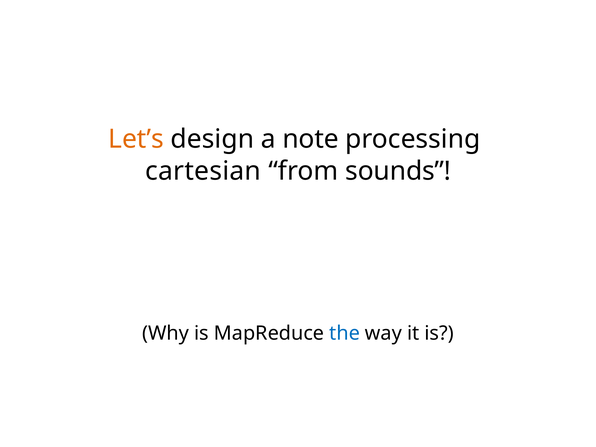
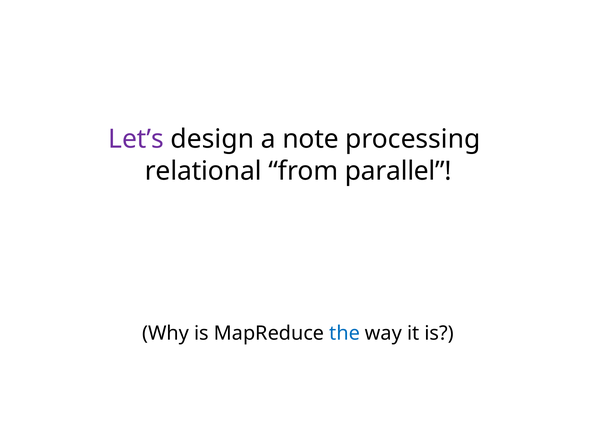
Let’s colour: orange -> purple
cartesian: cartesian -> relational
sounds: sounds -> parallel
